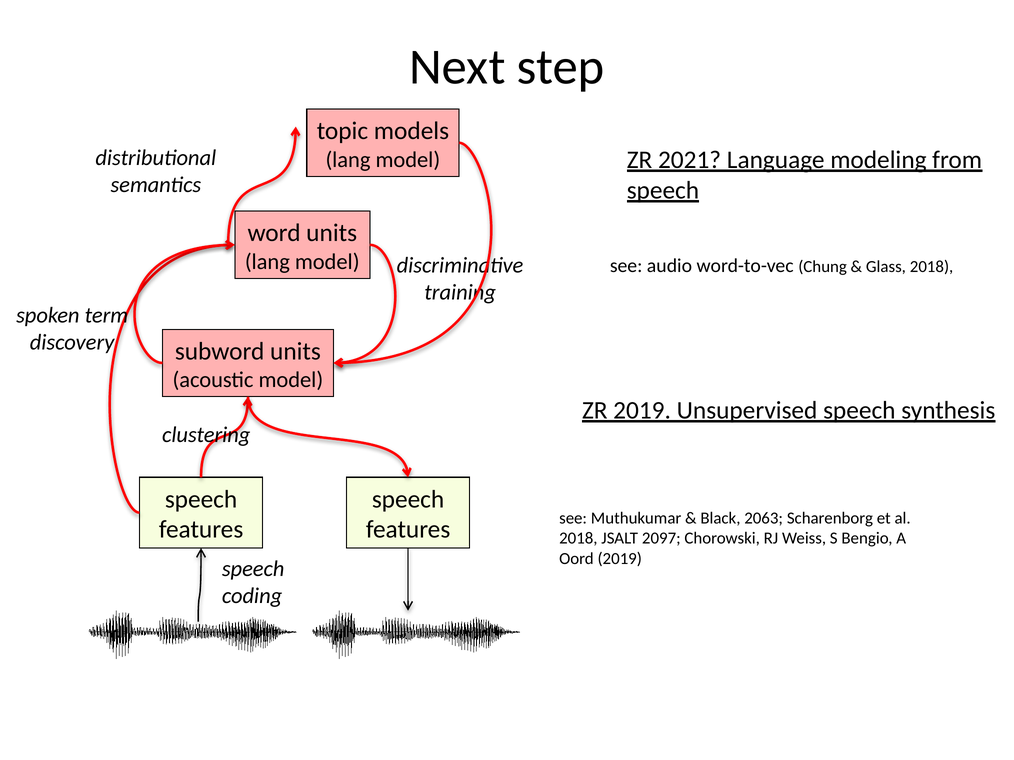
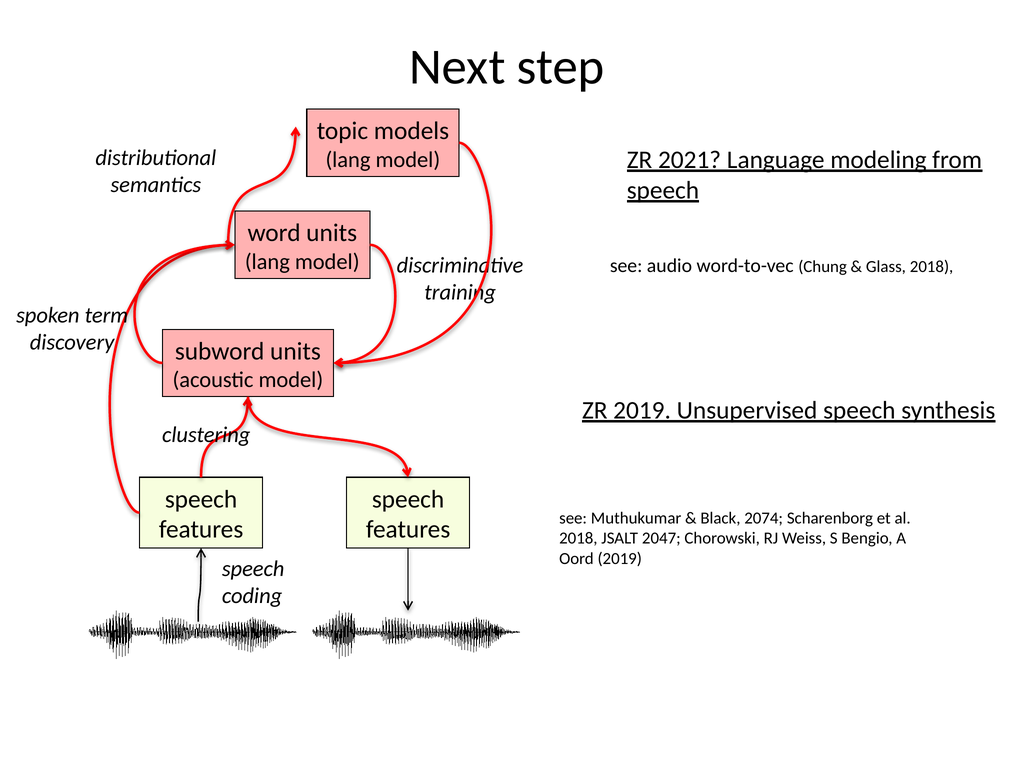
2063: 2063 -> 2074
2097: 2097 -> 2047
